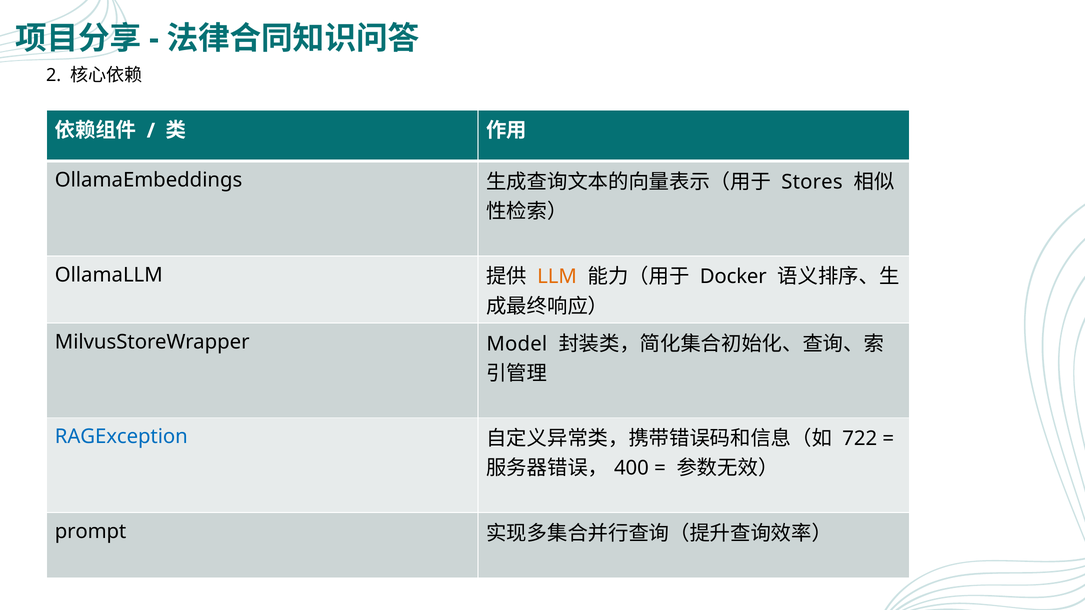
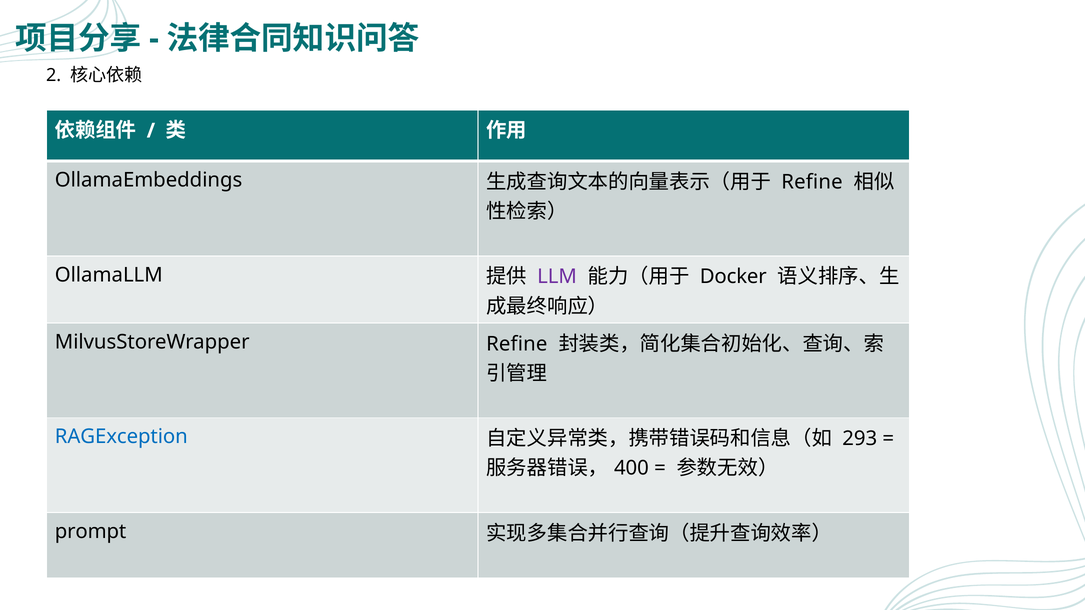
Stores at (812, 182): Stores -> Refine
LLM colour: orange -> purple
MilvusStoreWrapper Model: Model -> Refine
722: 722 -> 293
